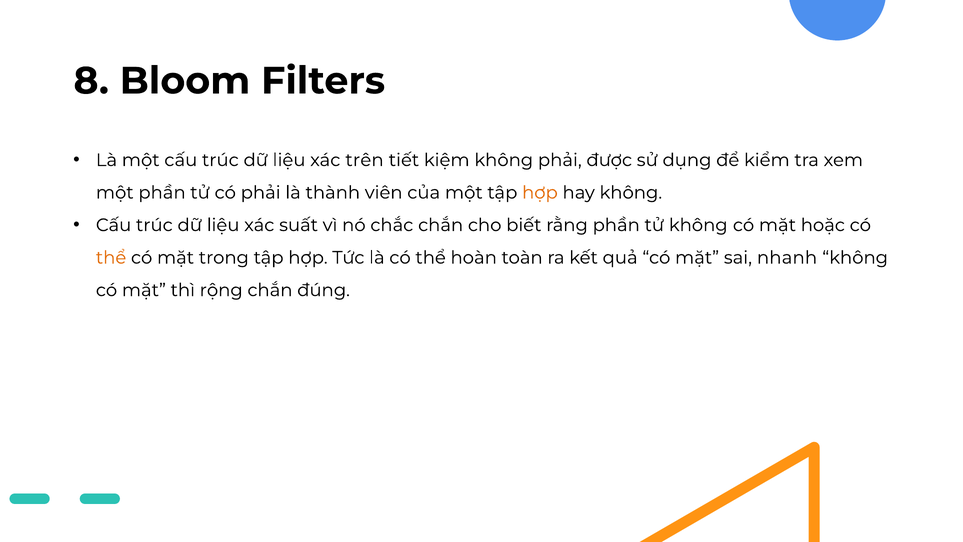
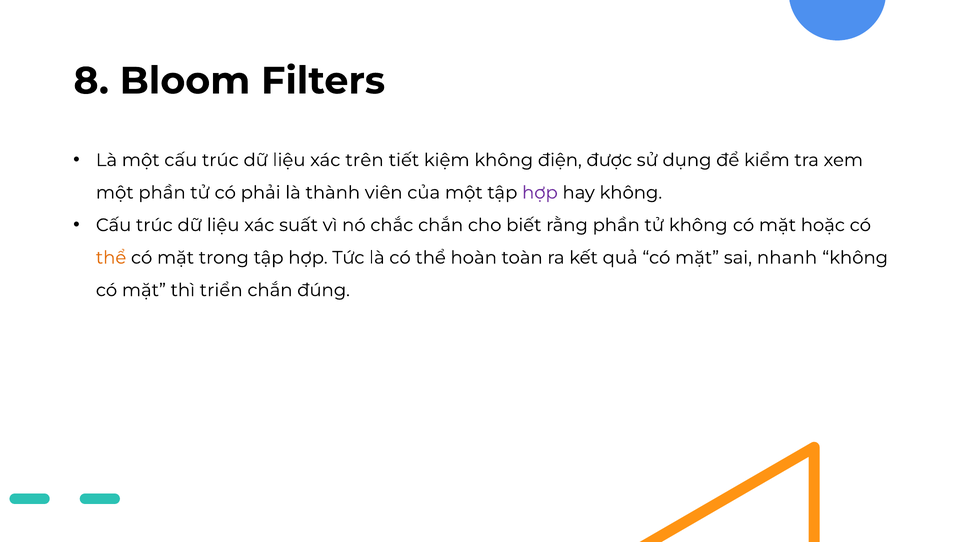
không phải: phải -> điện
hợp at (540, 193) colour: orange -> purple
rộng: rộng -> triển
